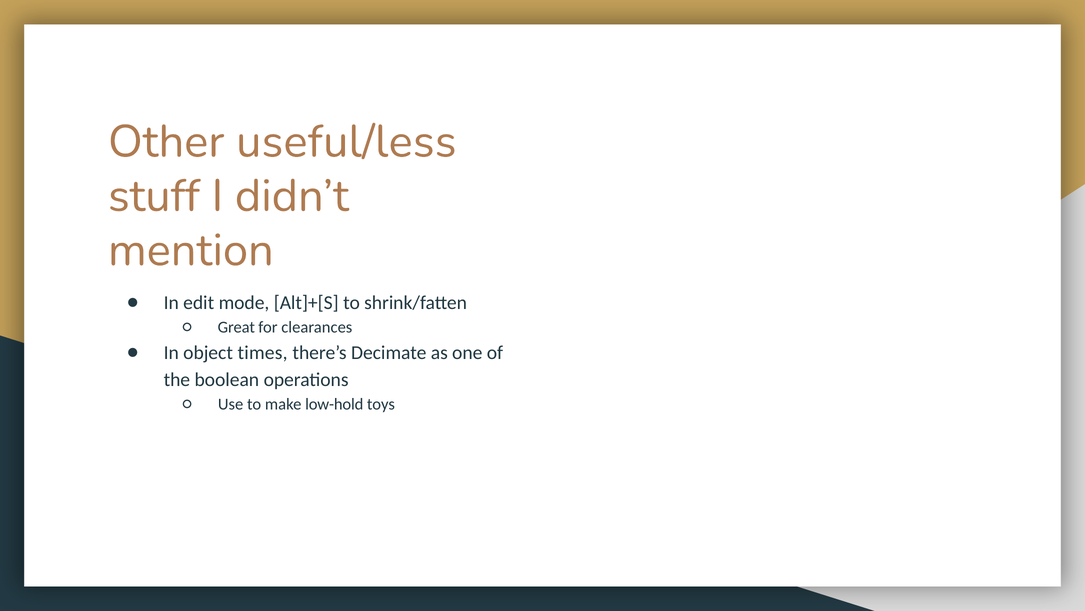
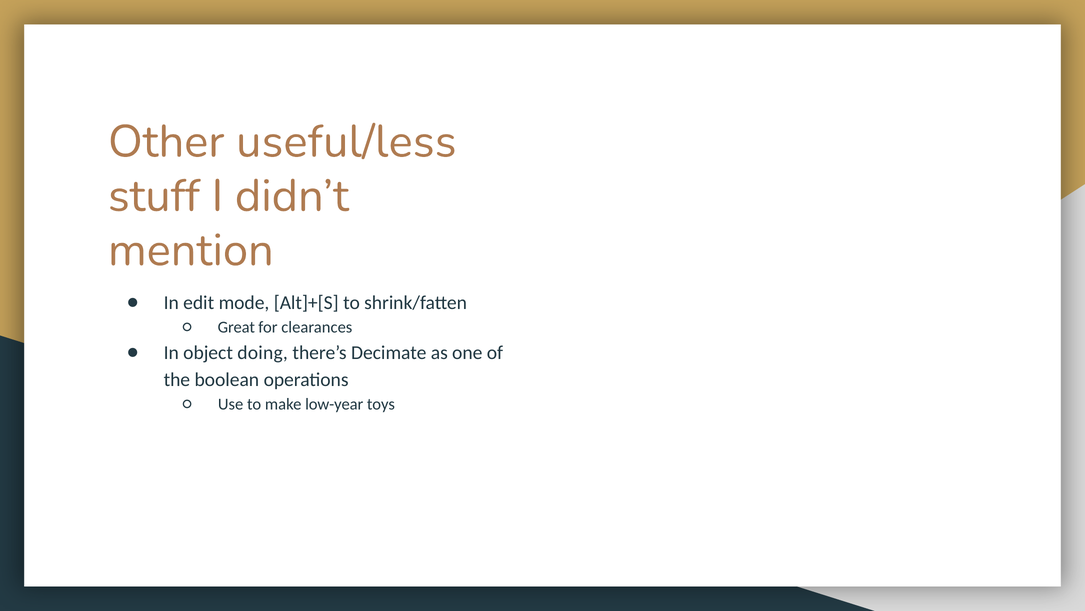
times: times -> doing
low-hold: low-hold -> low-year
